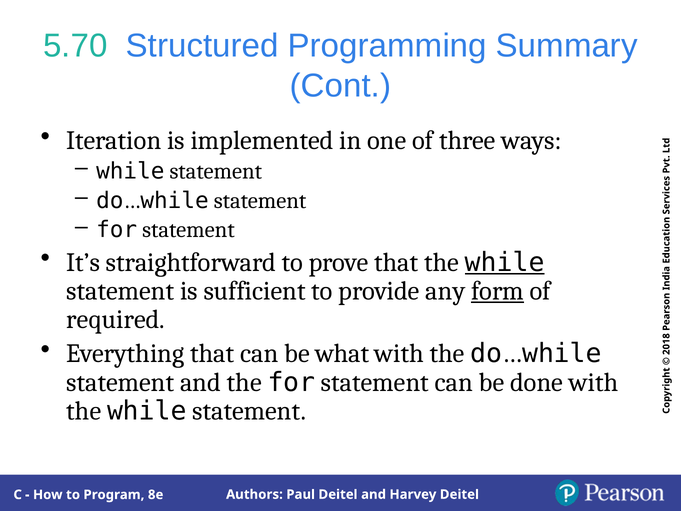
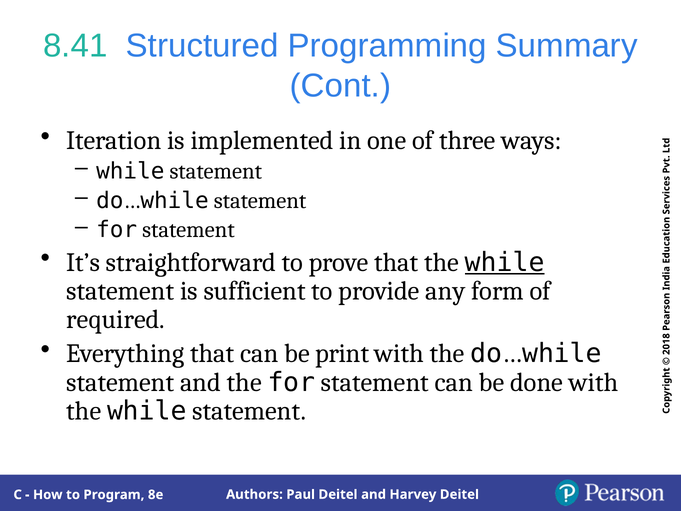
5.70: 5.70 -> 8.41
form underline: present -> none
what: what -> print
